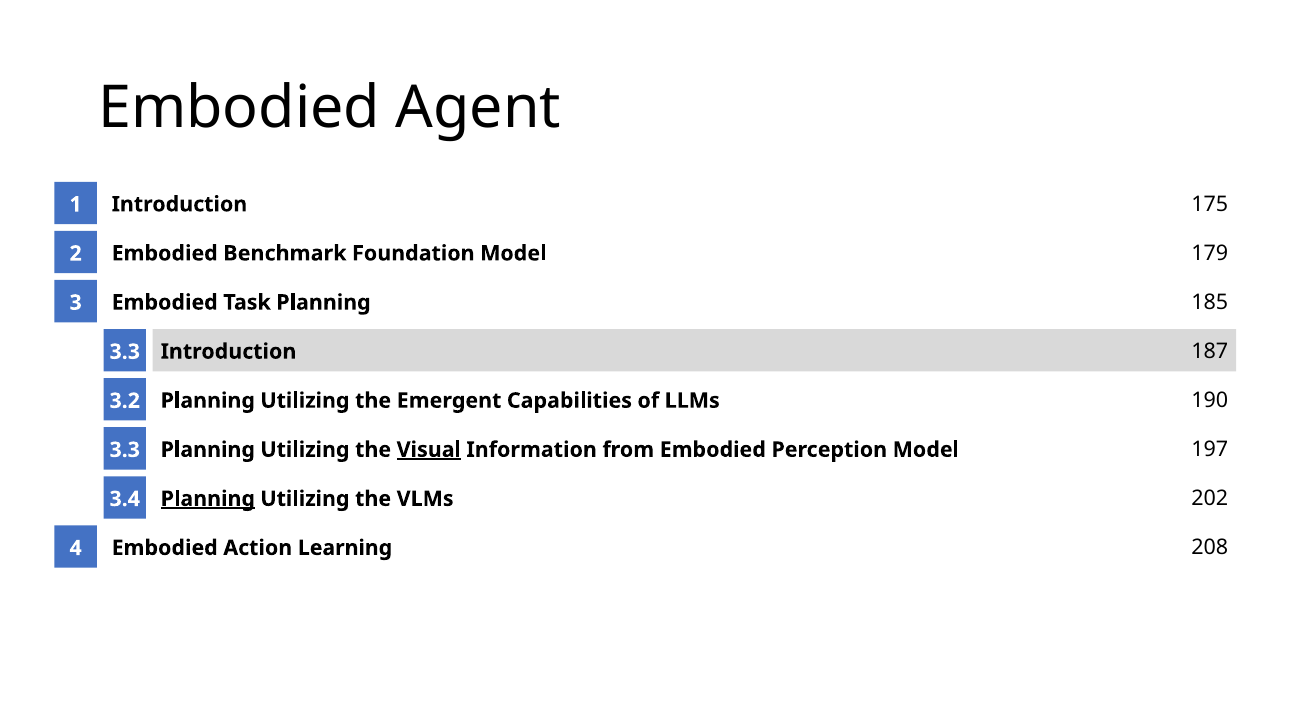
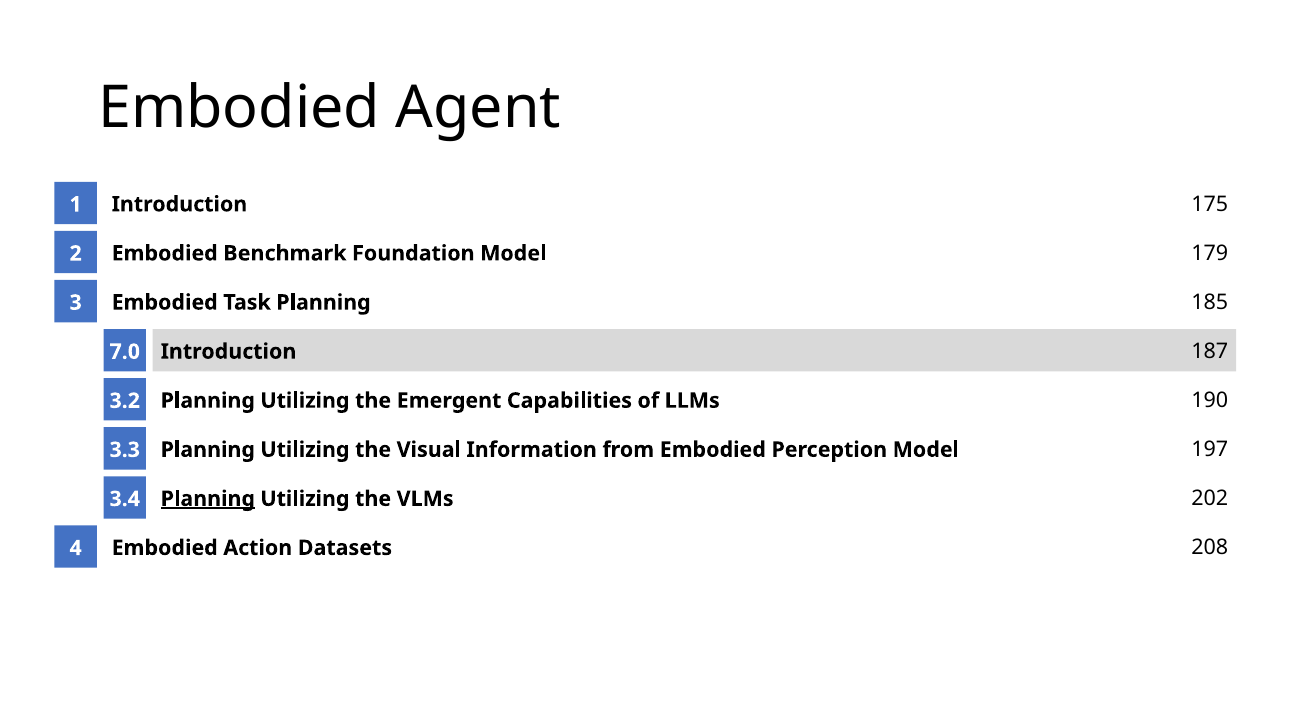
3.3 at (125, 352): 3.3 -> 7.0
Visual underline: present -> none
Learning: Learning -> Datasets
